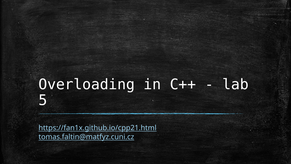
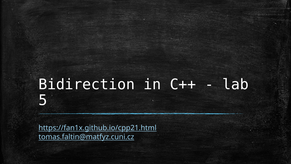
Overloading: Overloading -> Bidirection
